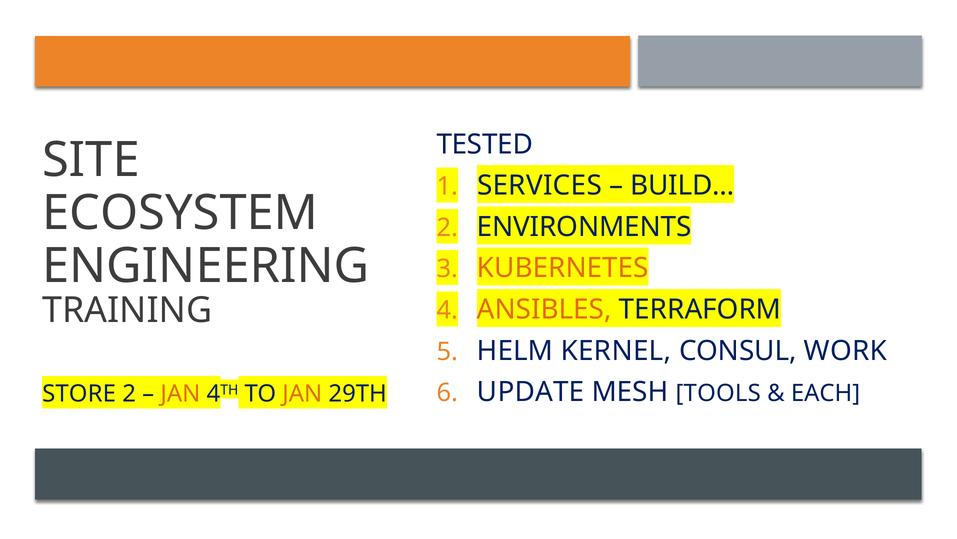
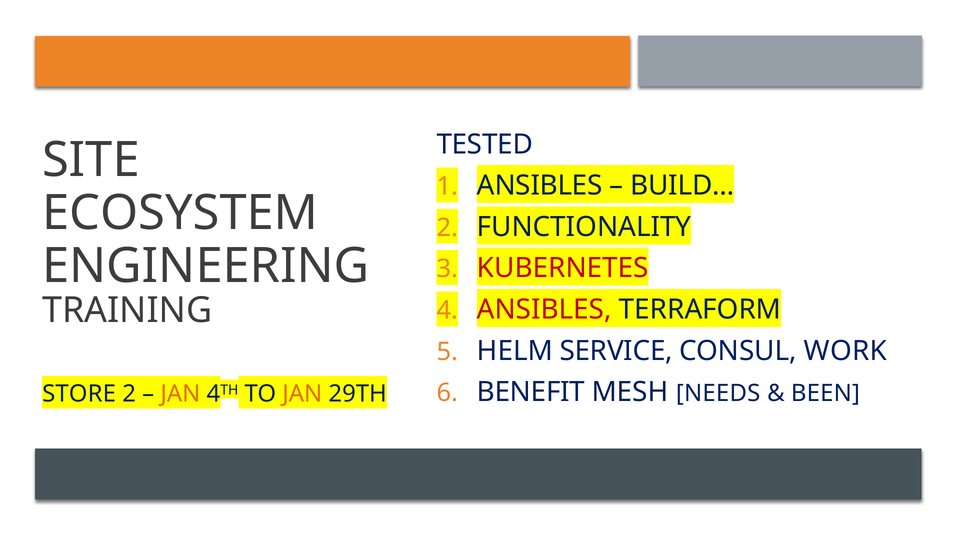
SERVICES at (539, 185): SERVICES -> ANSIBLES
ENVIRONMENTS: ENVIRONMENTS -> FUNCTIONALITY
KUBERNETES colour: orange -> red
ANSIBLES at (544, 309) colour: orange -> red
KERNEL: KERNEL -> SERVICE
UPDATE: UPDATE -> BENEFIT
TOOLS: TOOLS -> NEEDS
EACH: EACH -> BEEN
